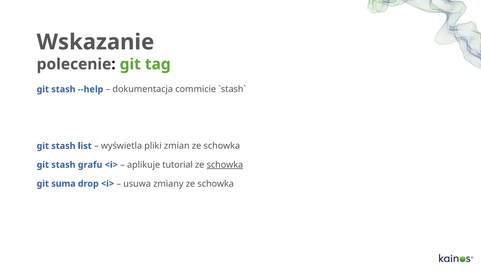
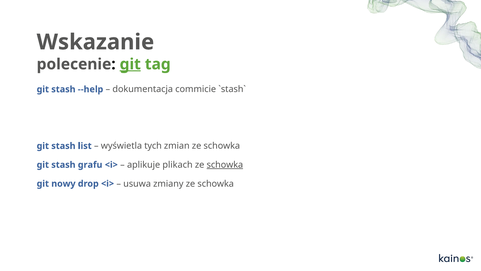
git at (130, 64) underline: none -> present
pliki: pliki -> tych
tutorial: tutorial -> plikach
suma: suma -> nowy
